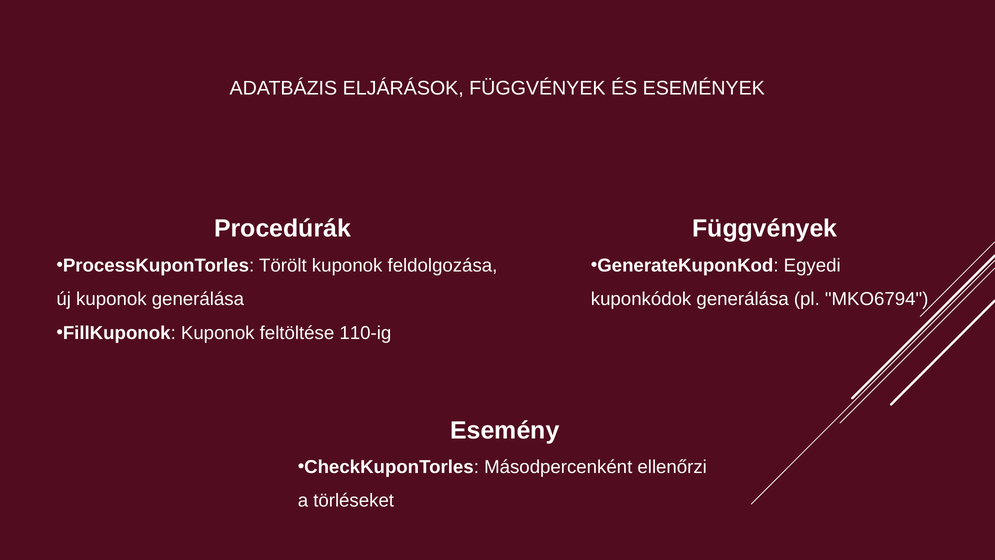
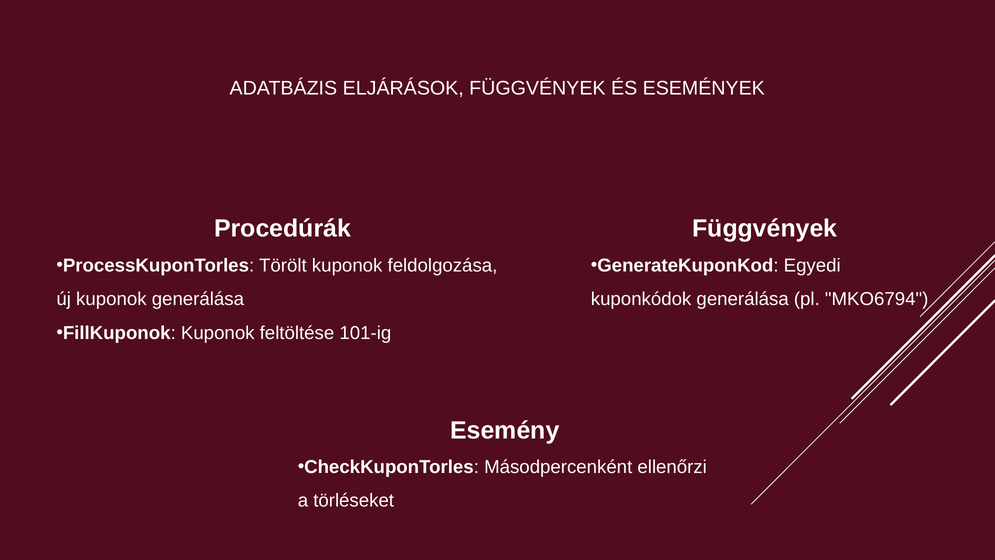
110-ig: 110-ig -> 101-ig
